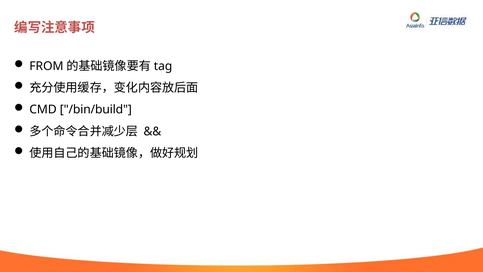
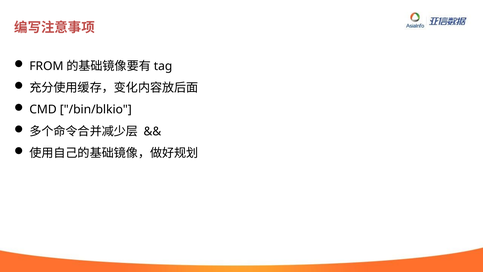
/bin/build: /bin/build -> /bin/blkio
